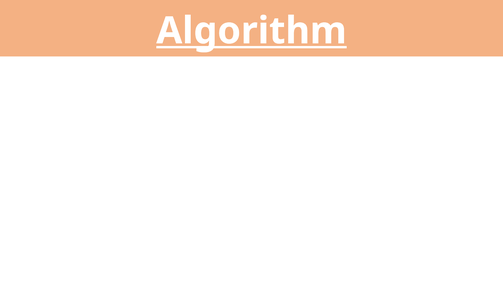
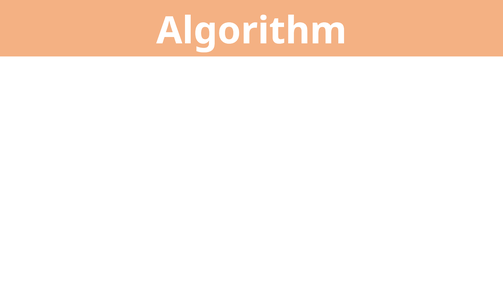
Algorithm underline: present -> none
